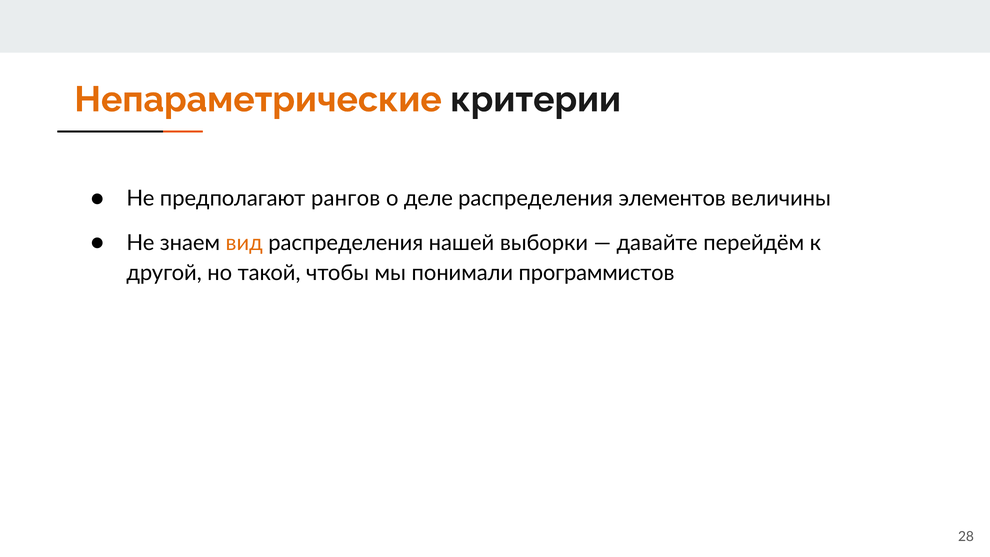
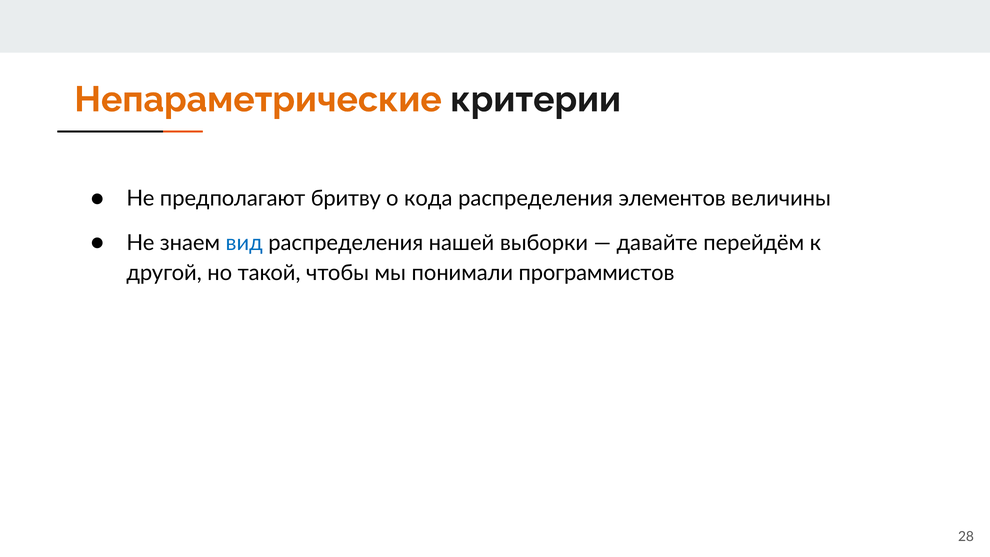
рангов: рангов -> бритву
деле: деле -> кода
вид colour: orange -> blue
